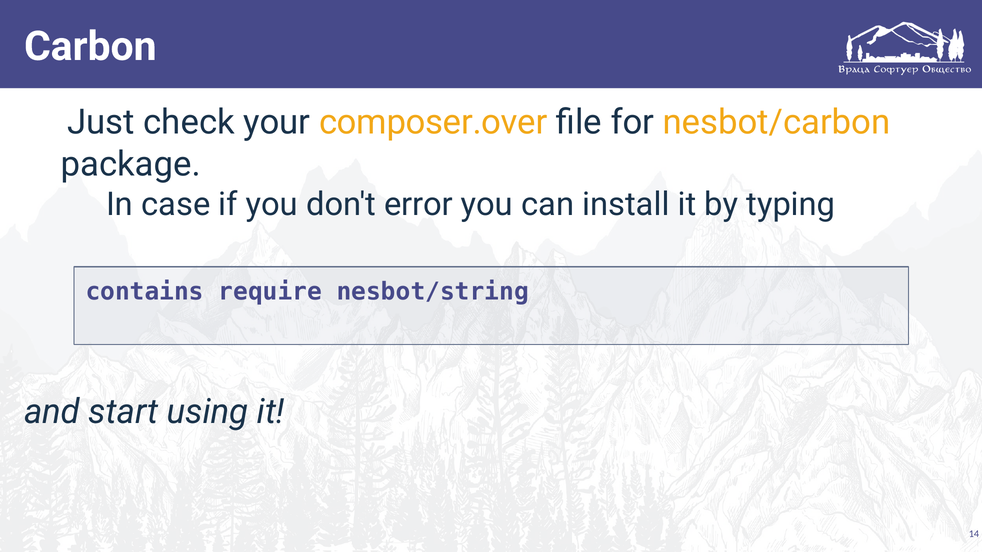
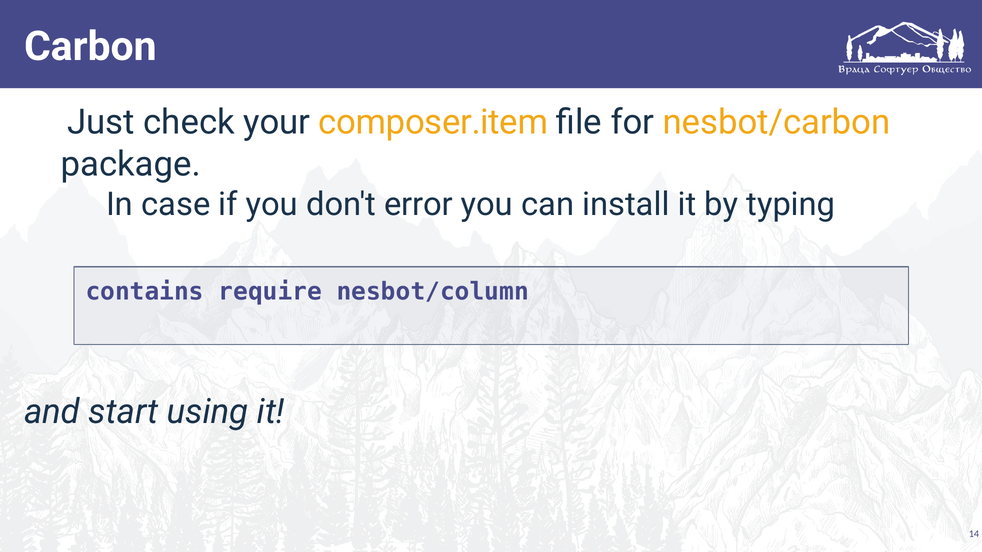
composer.over: composer.over -> composer.item
nesbot/string: nesbot/string -> nesbot/column
